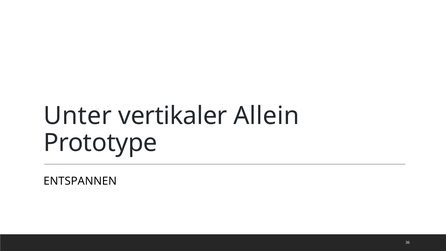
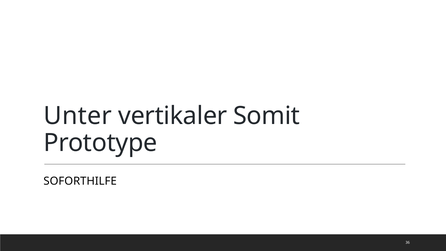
Allein: Allein -> Somit
ENTSPANNEN: ENTSPANNEN -> SOFORTHILFE
